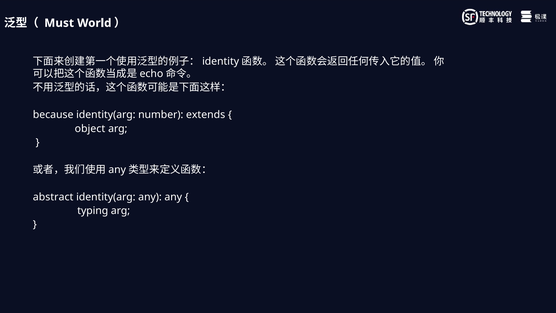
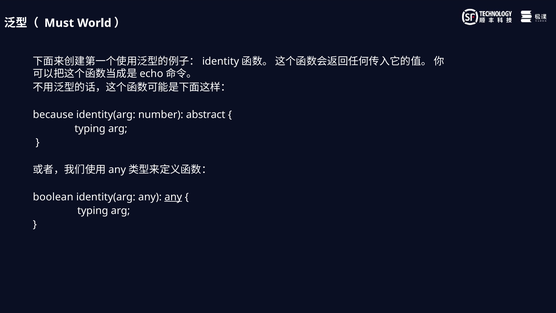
extends: extends -> abstract
object at (90, 128): object -> typing
abstract: abstract -> boolean
any at (173, 197) underline: none -> present
